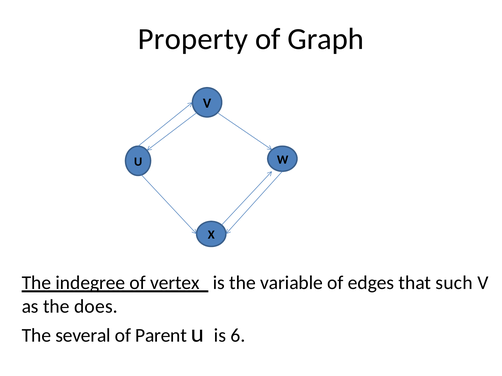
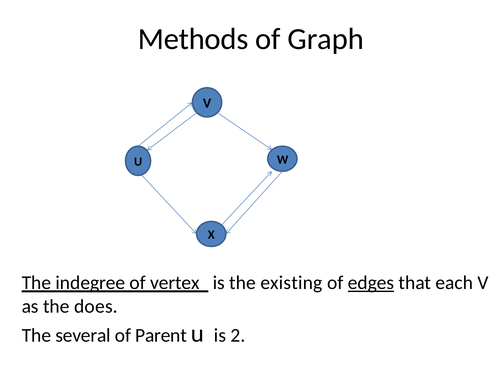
Property: Property -> Methods
variable: variable -> existing
edges underline: none -> present
such: such -> each
6: 6 -> 2
